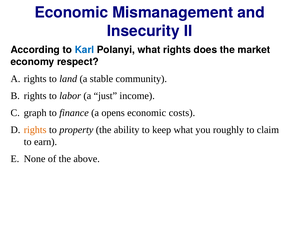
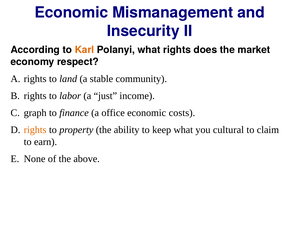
Karl colour: blue -> orange
opens: opens -> office
roughly: roughly -> cultural
